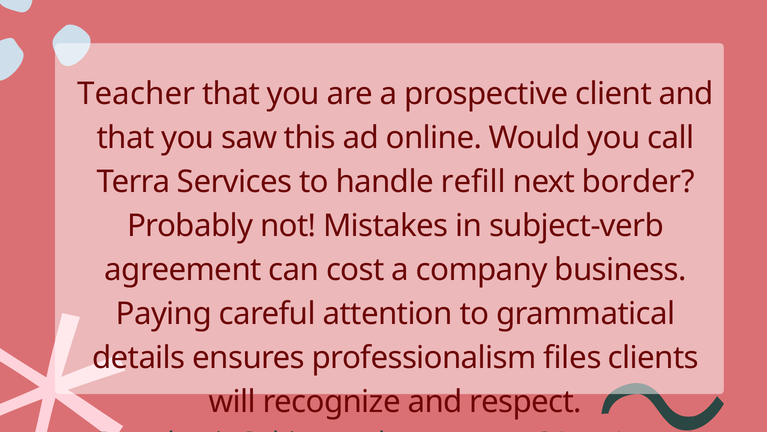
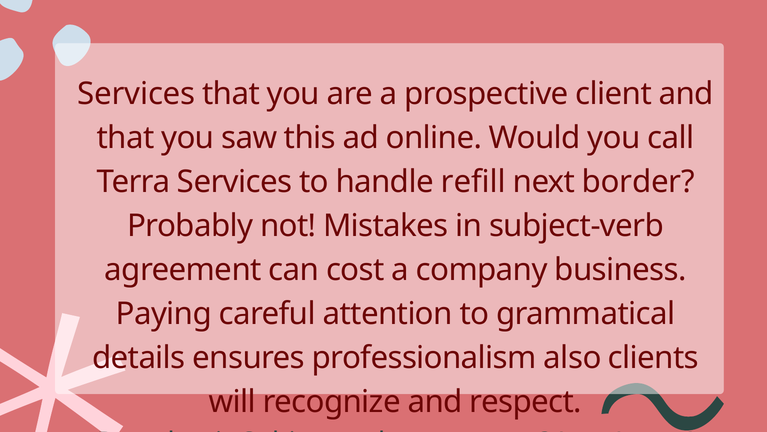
Teacher at (136, 94): Teacher -> Services
files: files -> also
